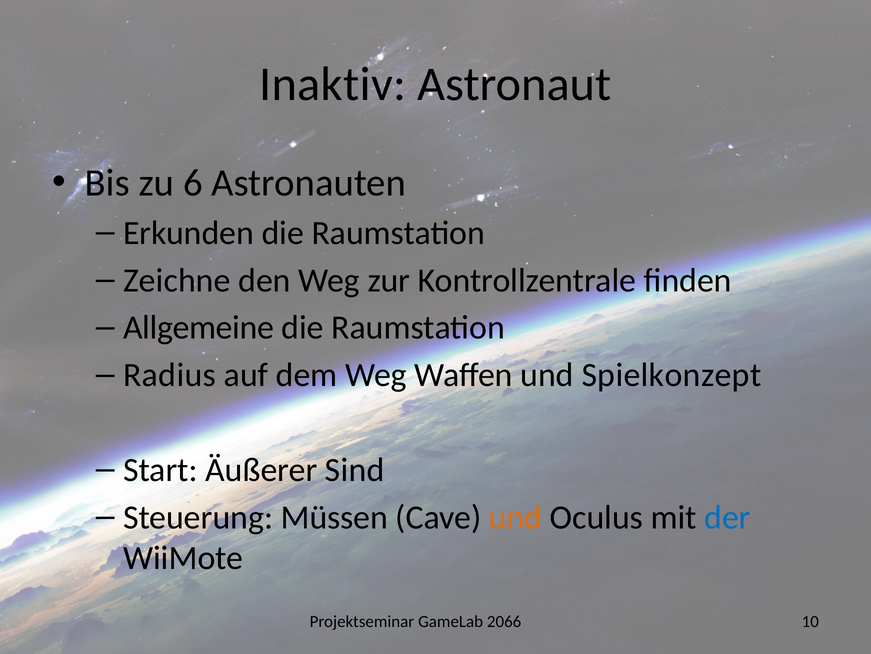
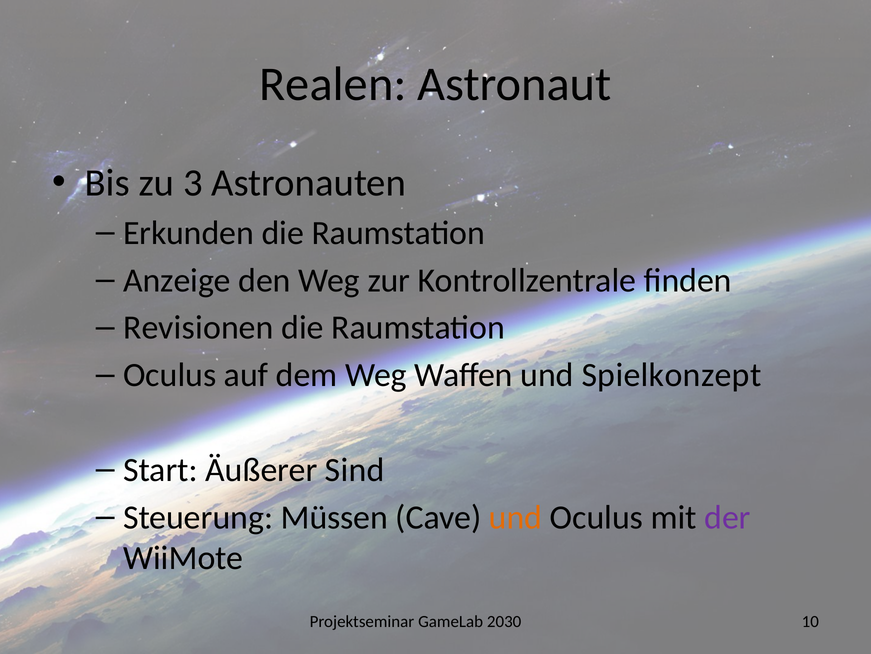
Inaktiv: Inaktiv -> Realen
6: 6 -> 3
Zeichne: Zeichne -> Anzeige
Allgemeine: Allgemeine -> Revisionen
Radius at (170, 375): Radius -> Oculus
der colour: blue -> purple
2066: 2066 -> 2030
